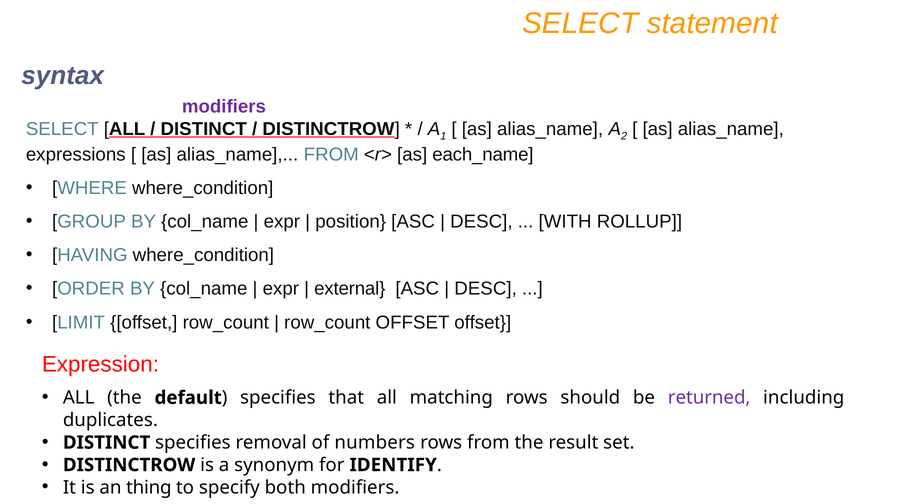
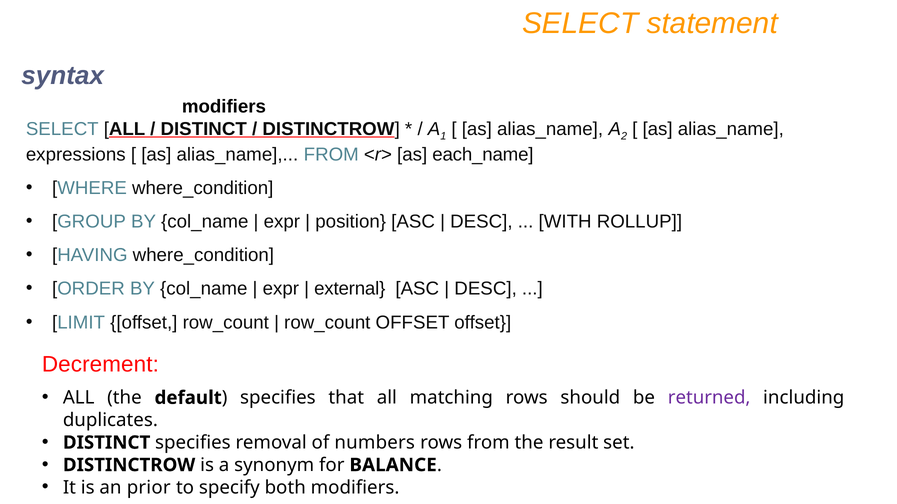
modifiers at (224, 107) colour: purple -> black
Expression: Expression -> Decrement
IDENTIFY: IDENTIFY -> BALANCE
thing: thing -> prior
